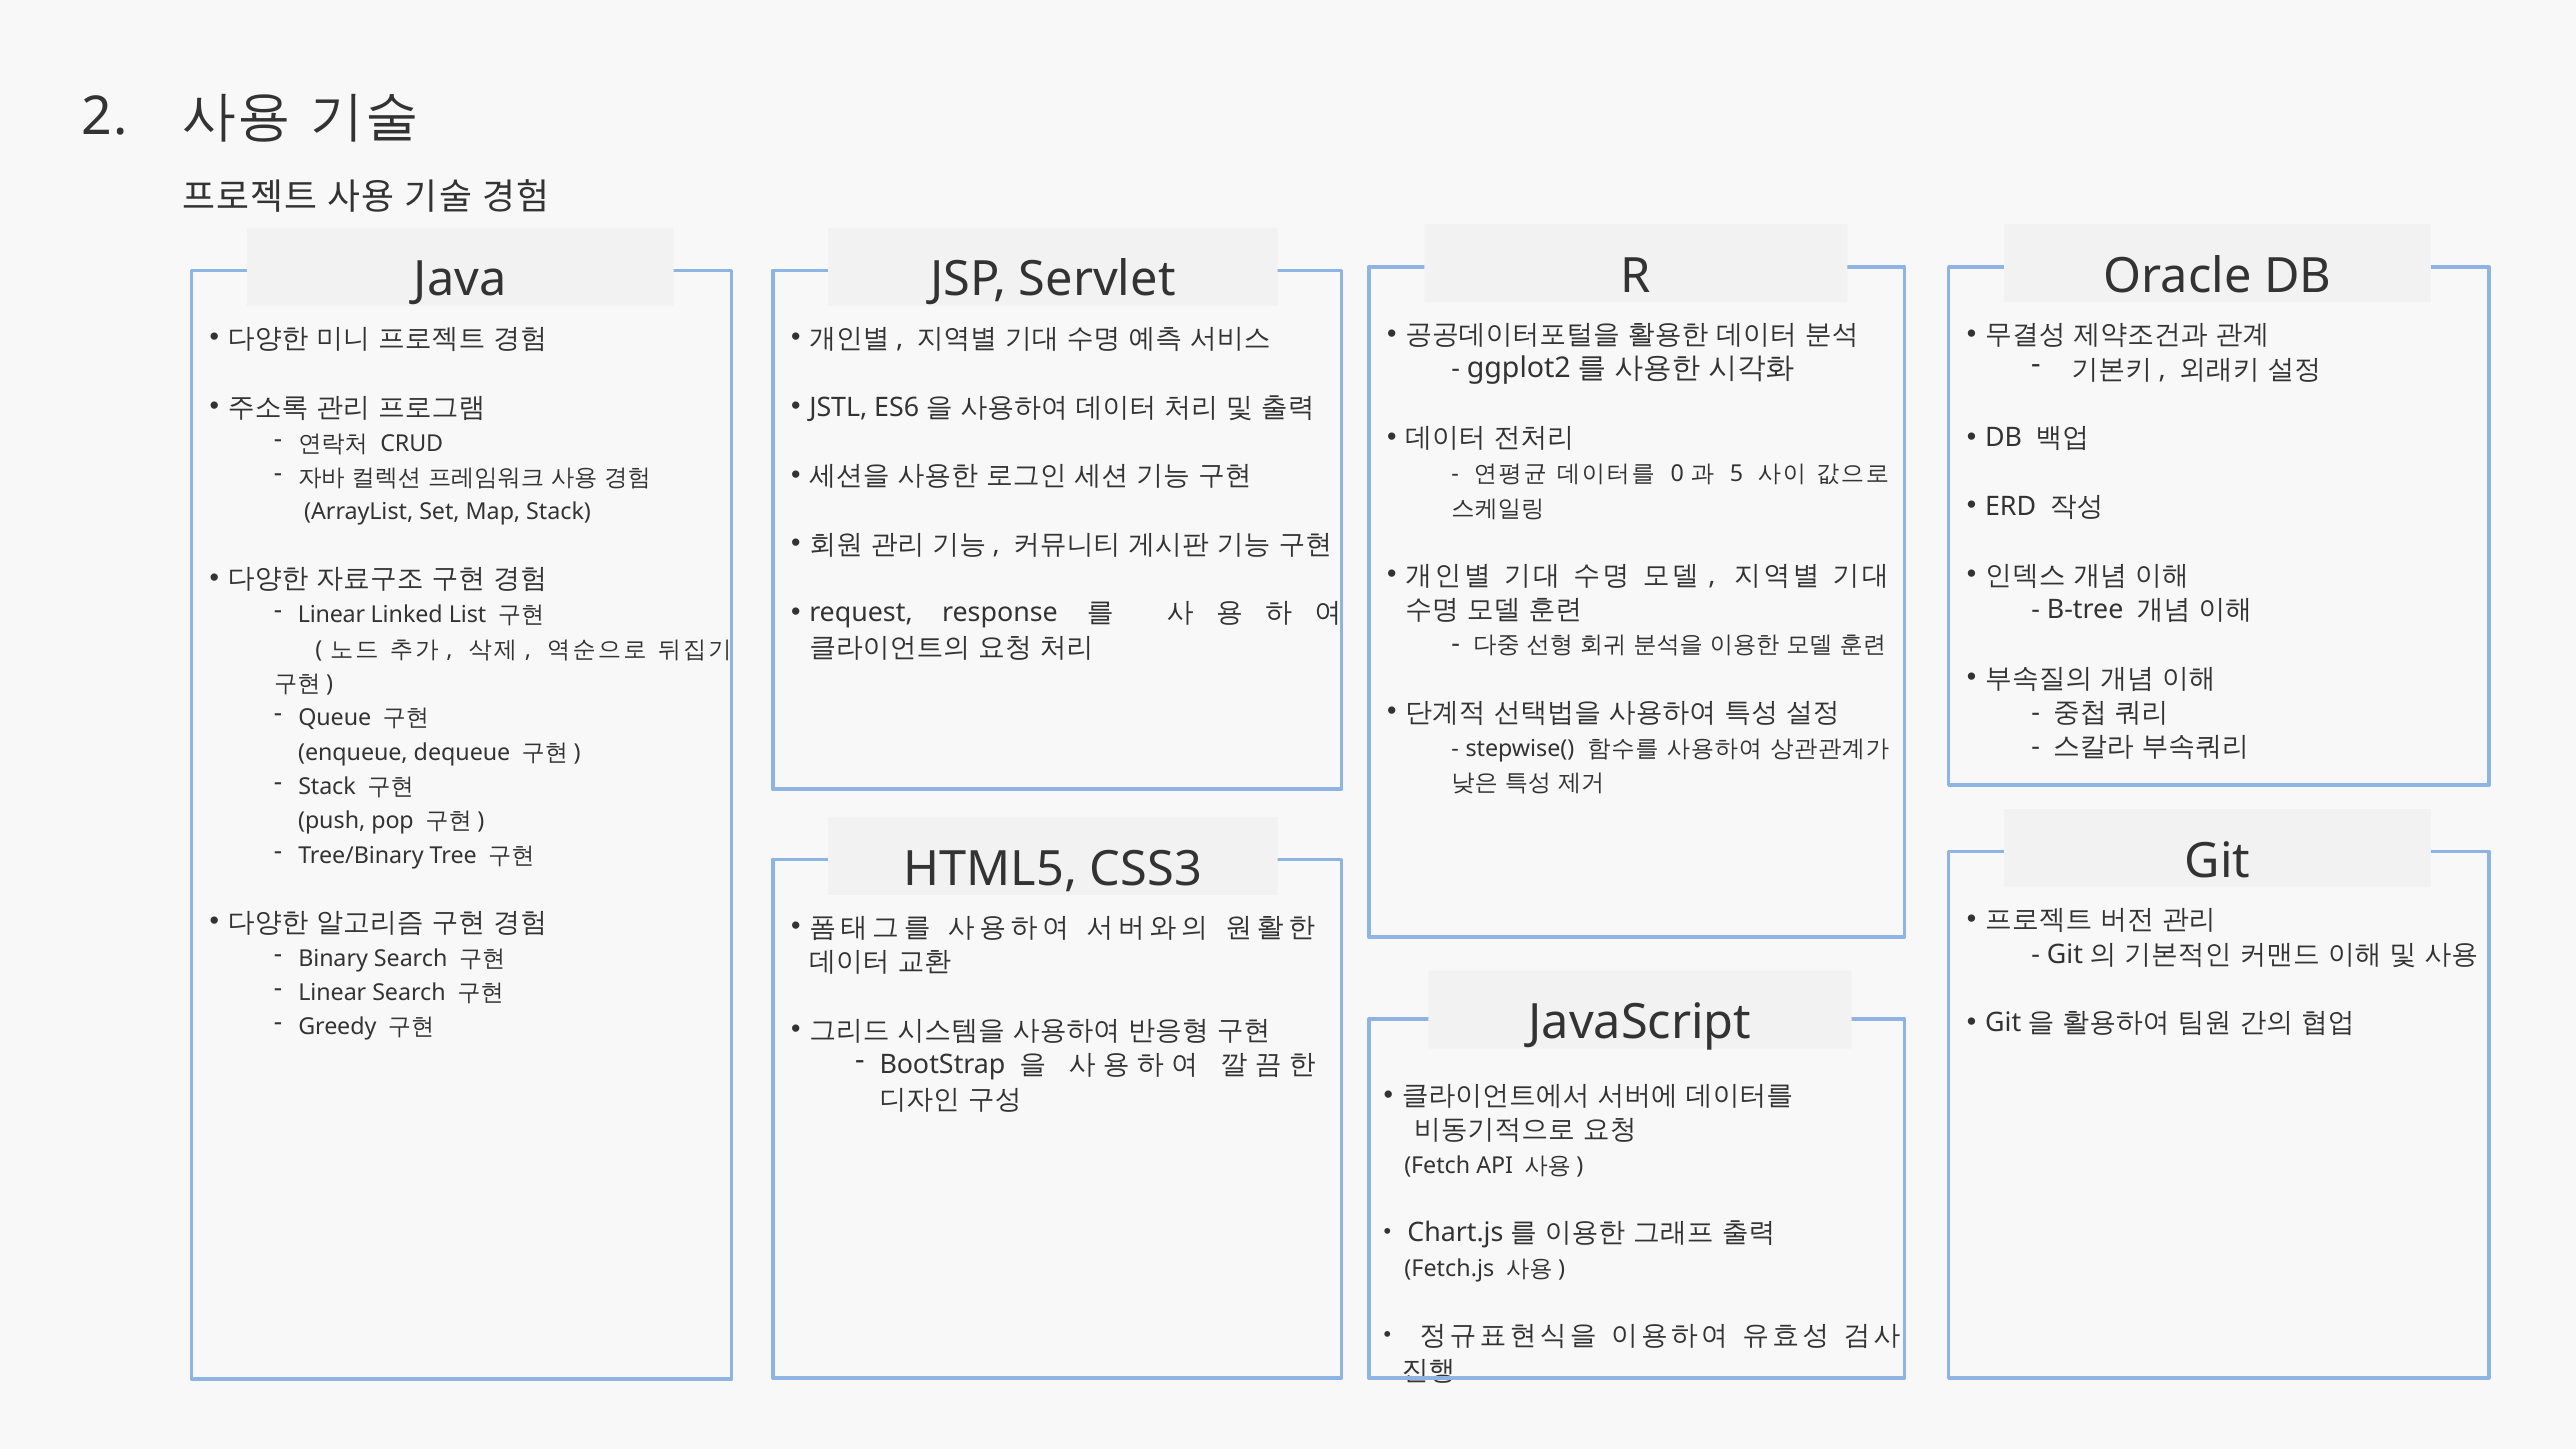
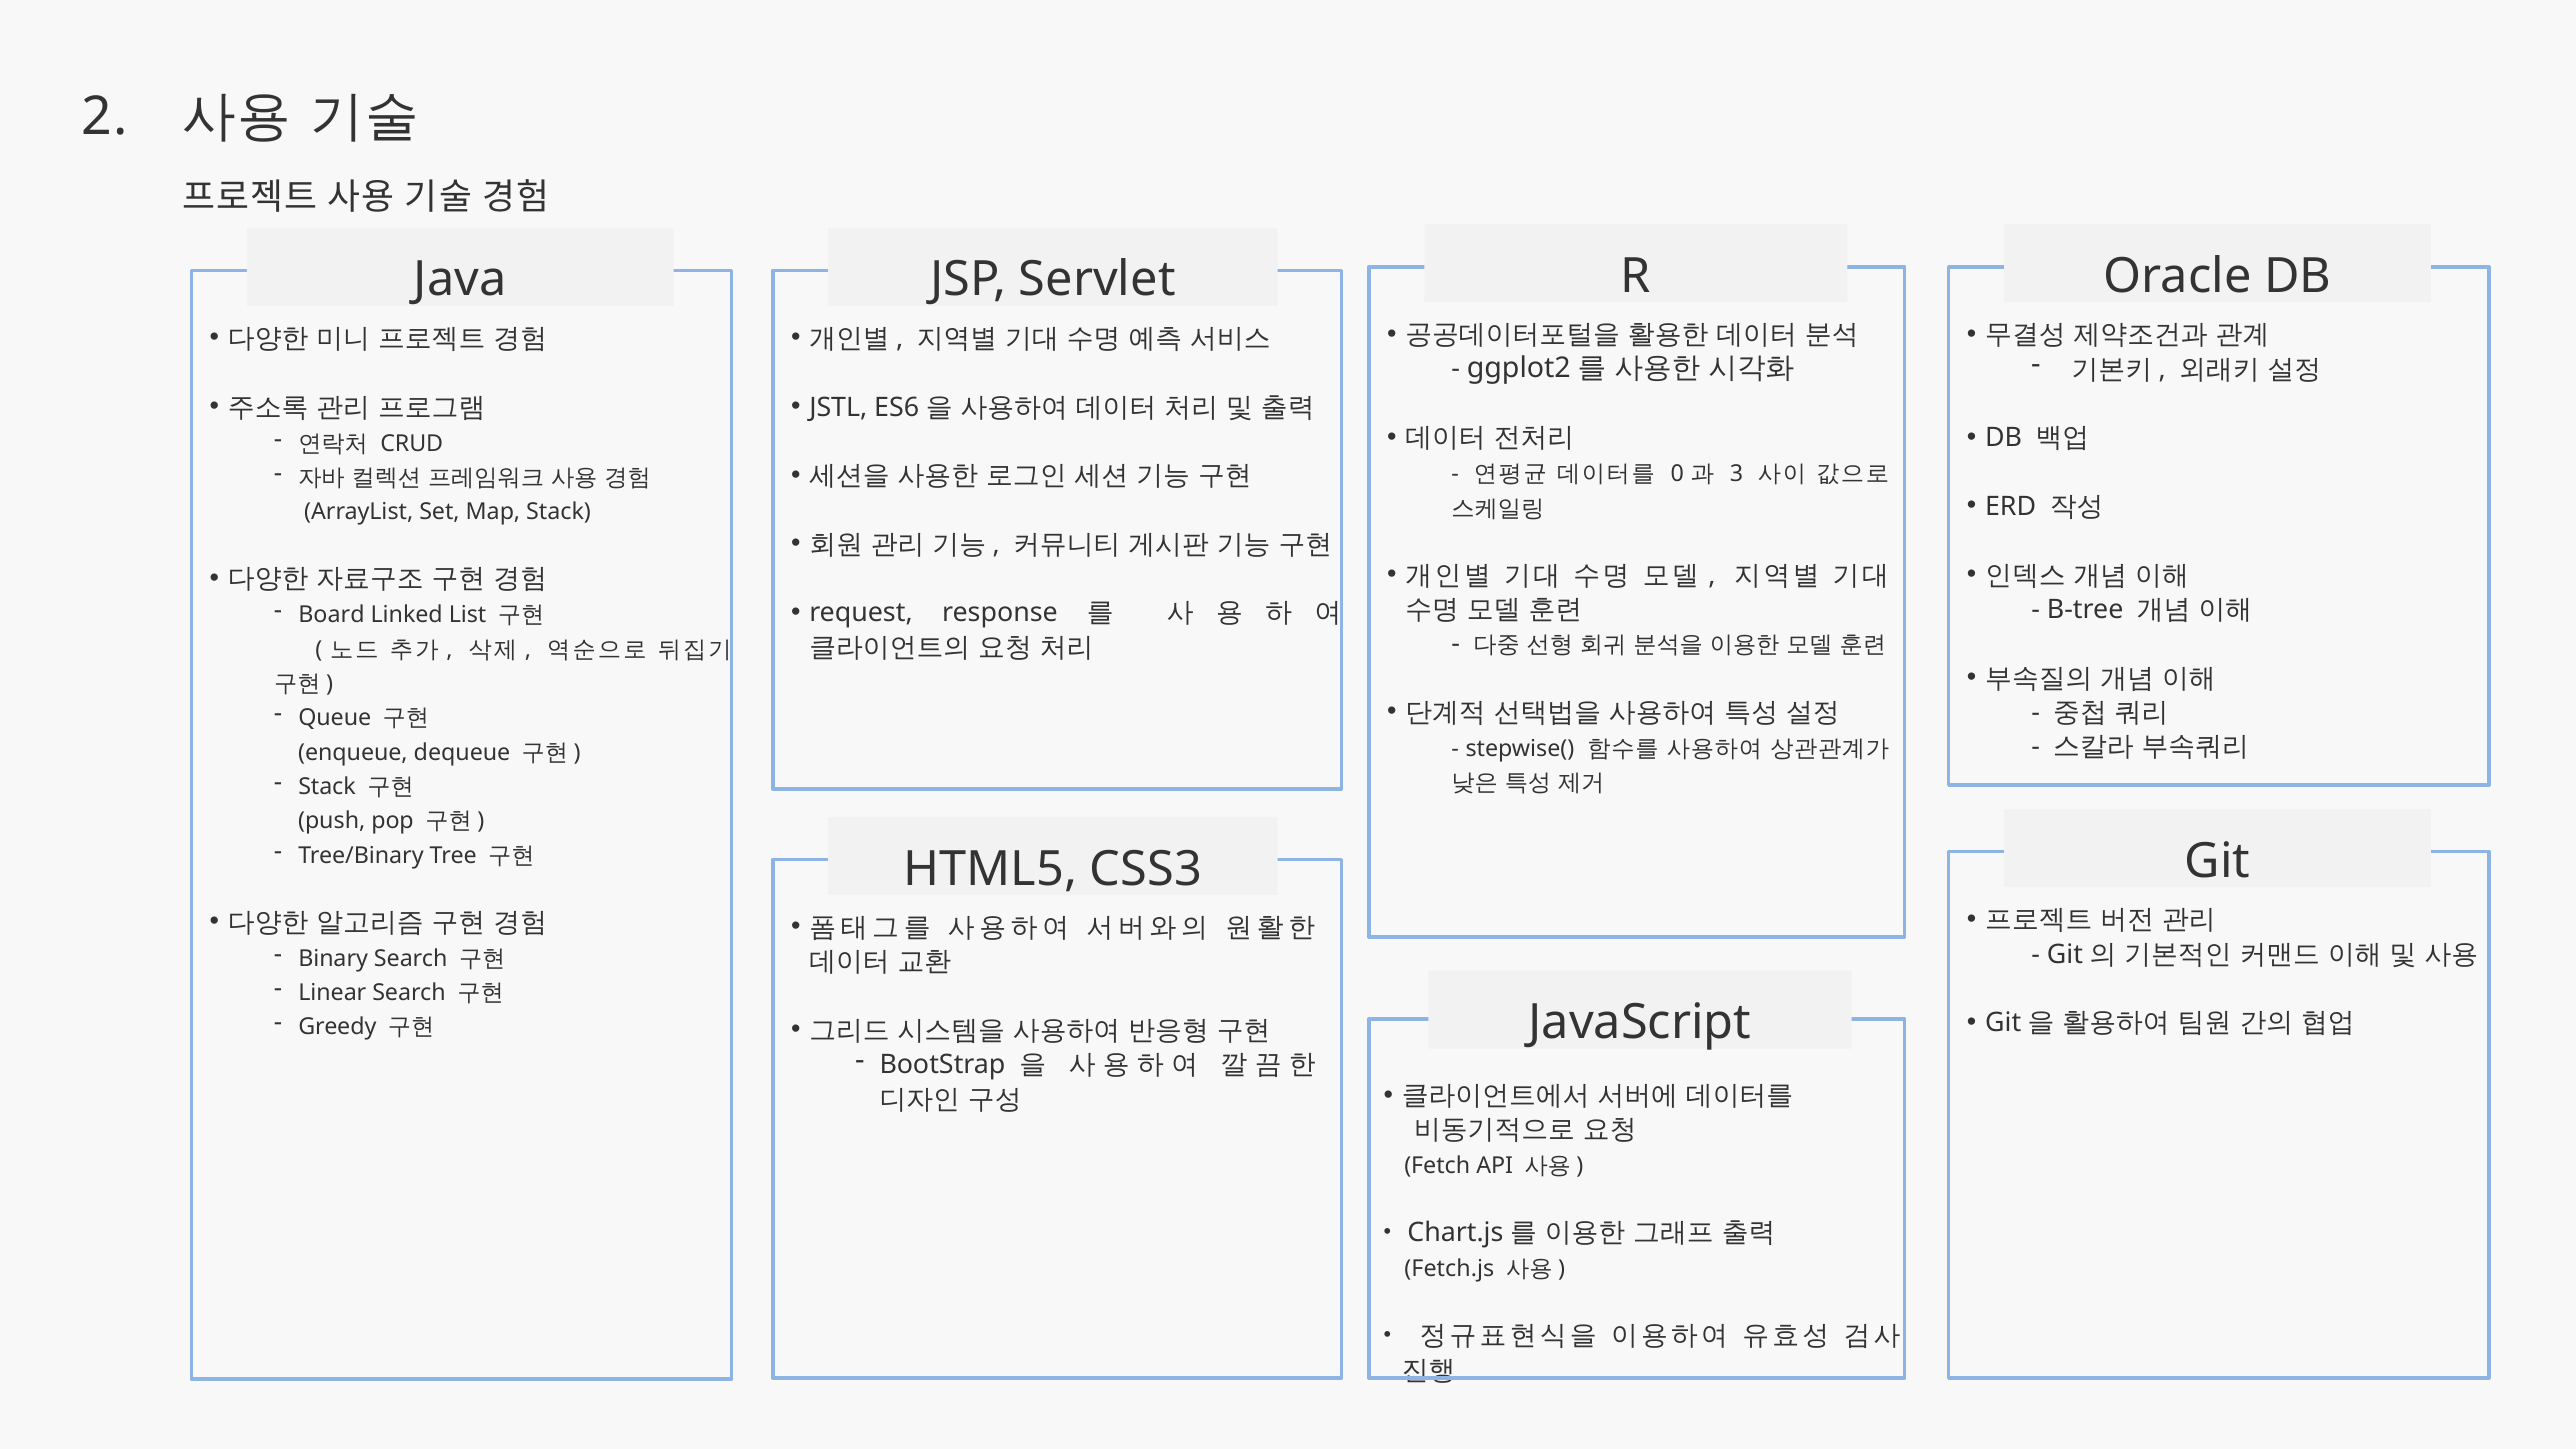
5: 5 -> 3
Linear at (332, 615): Linear -> Board
